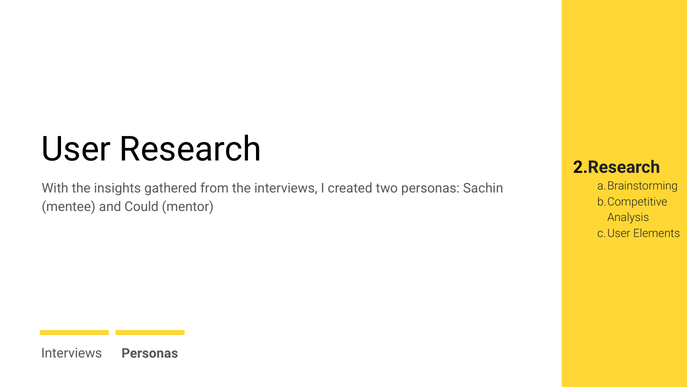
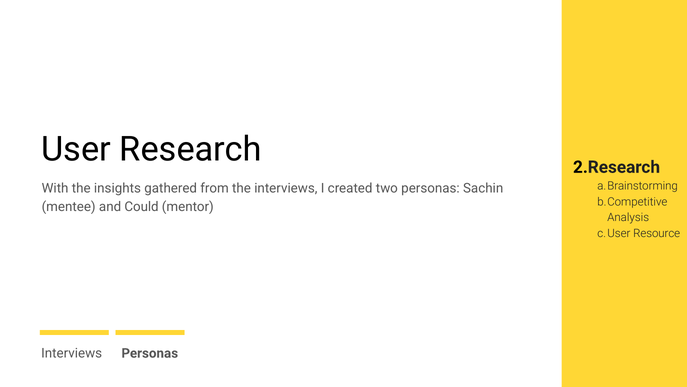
Elements: Elements -> Resource
